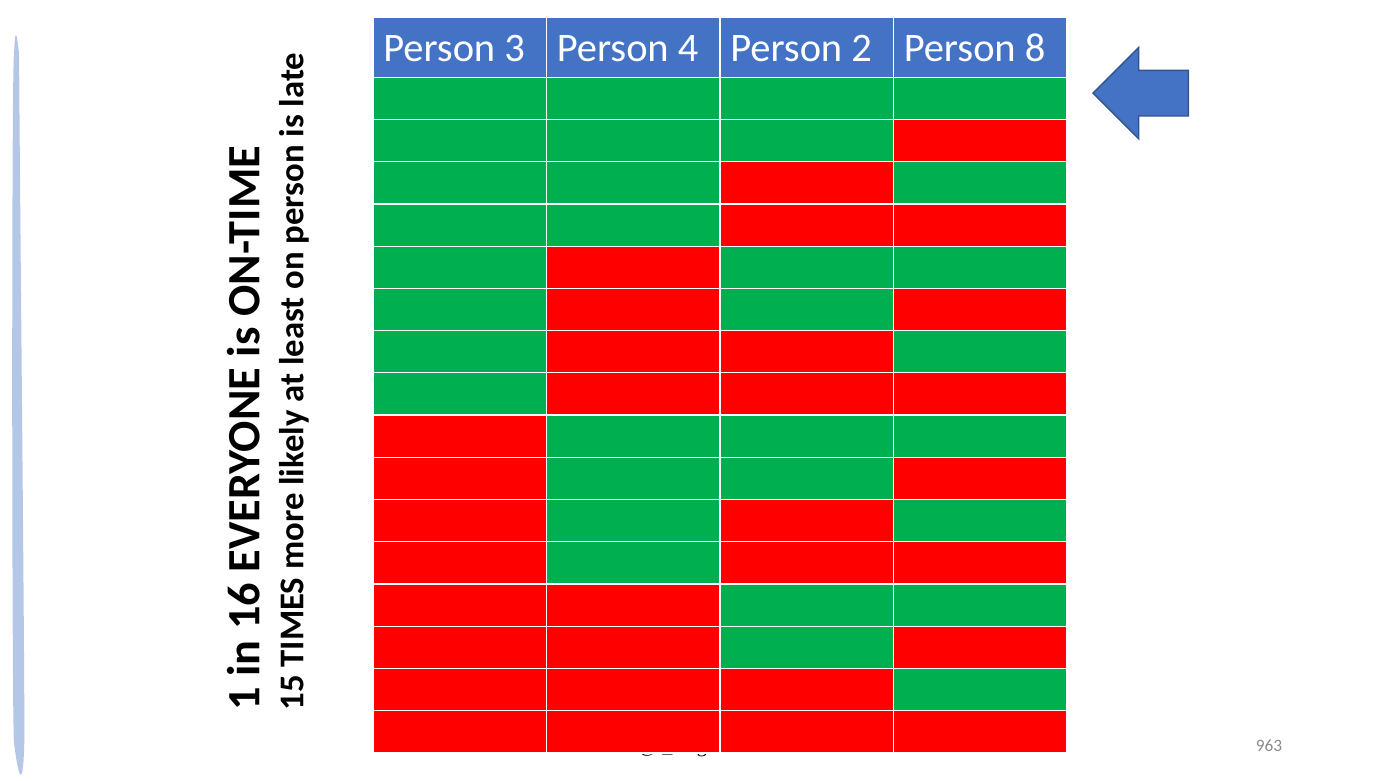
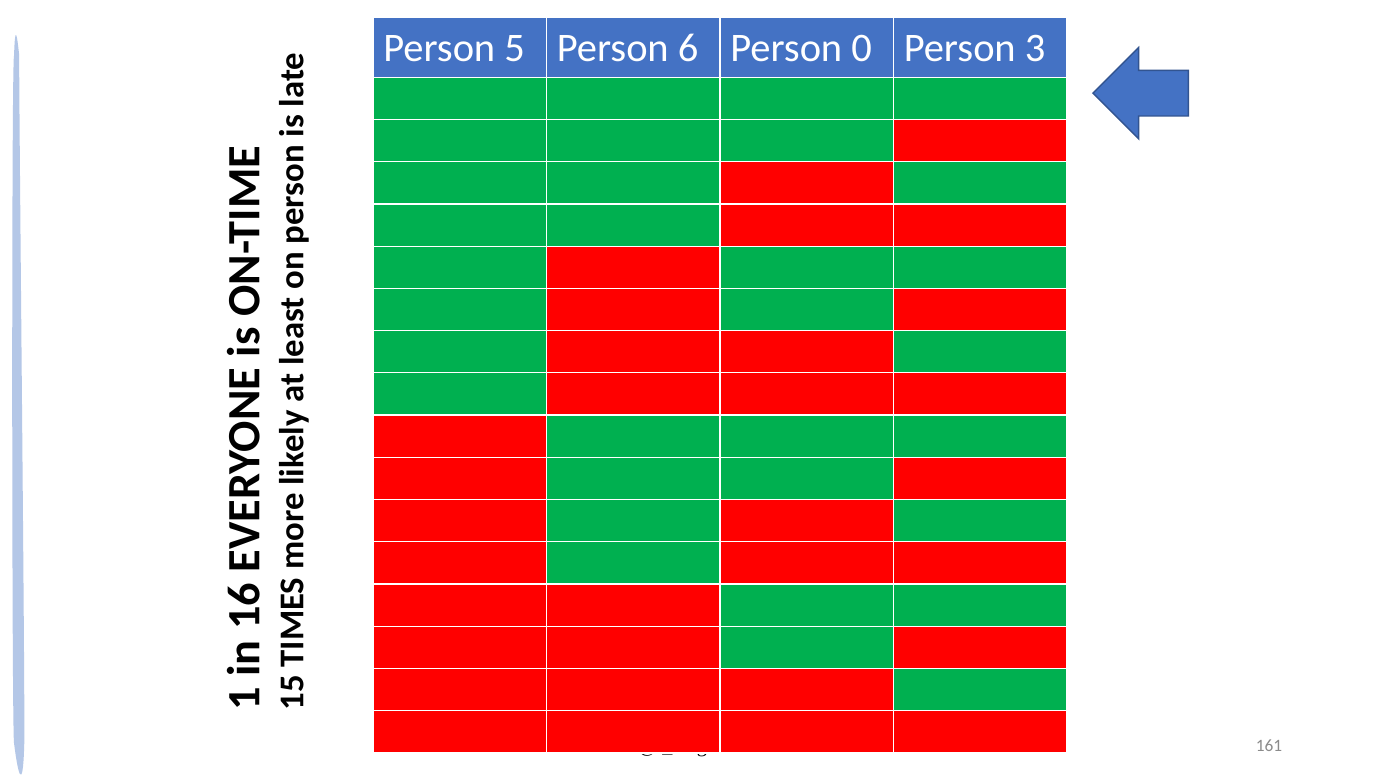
Person 3: 3 -> 5
Person 4: 4 -> 6
2: 2 -> 0
8: 8 -> 3
963: 963 -> 161
